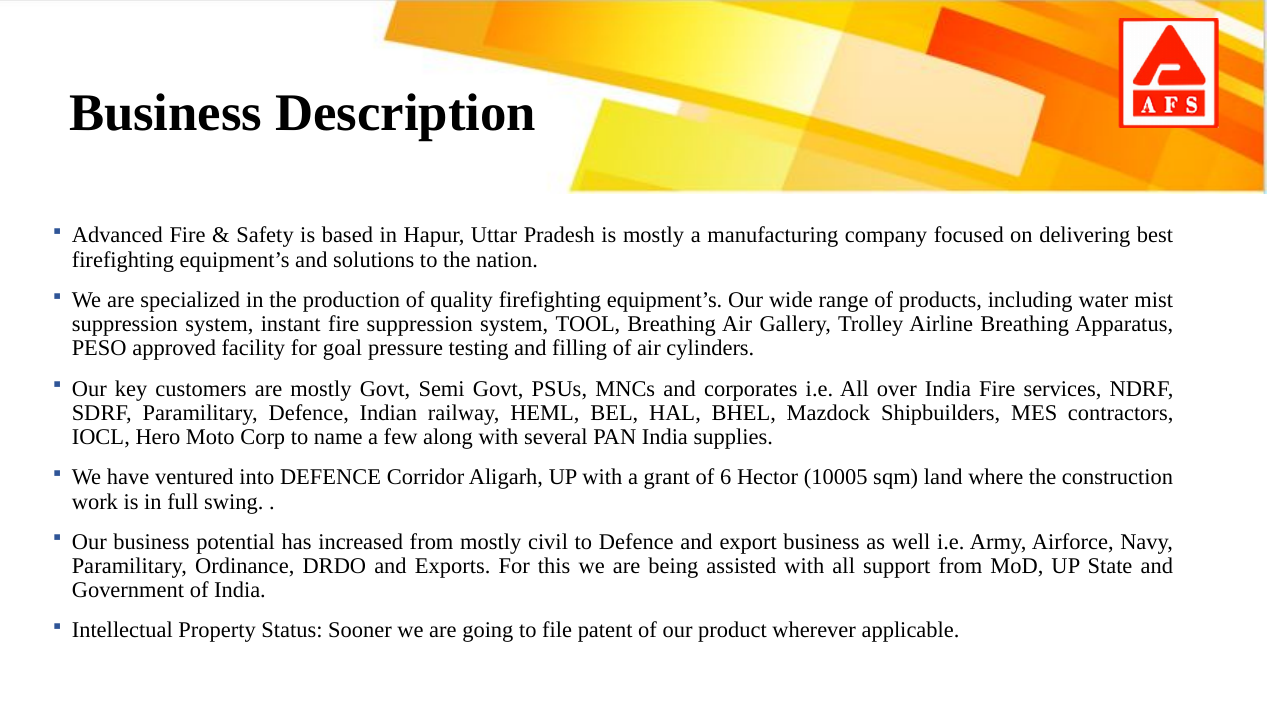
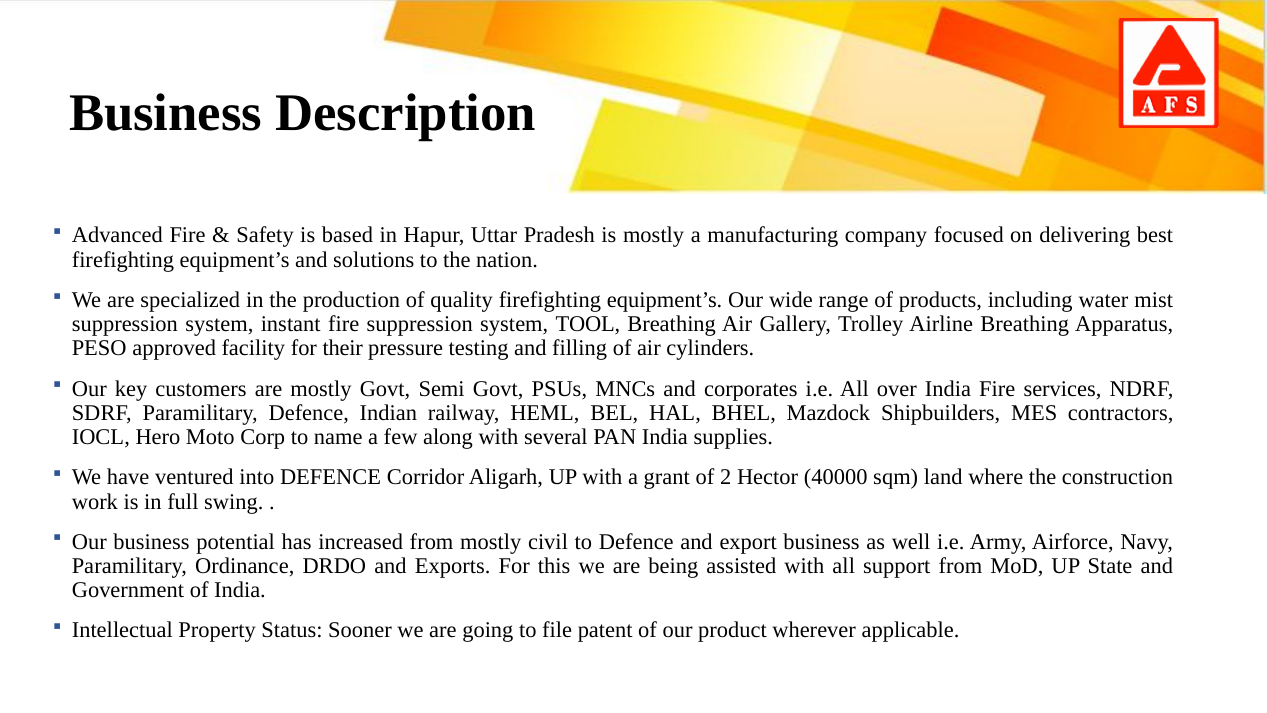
goal: goal -> their
6: 6 -> 2
10005: 10005 -> 40000
